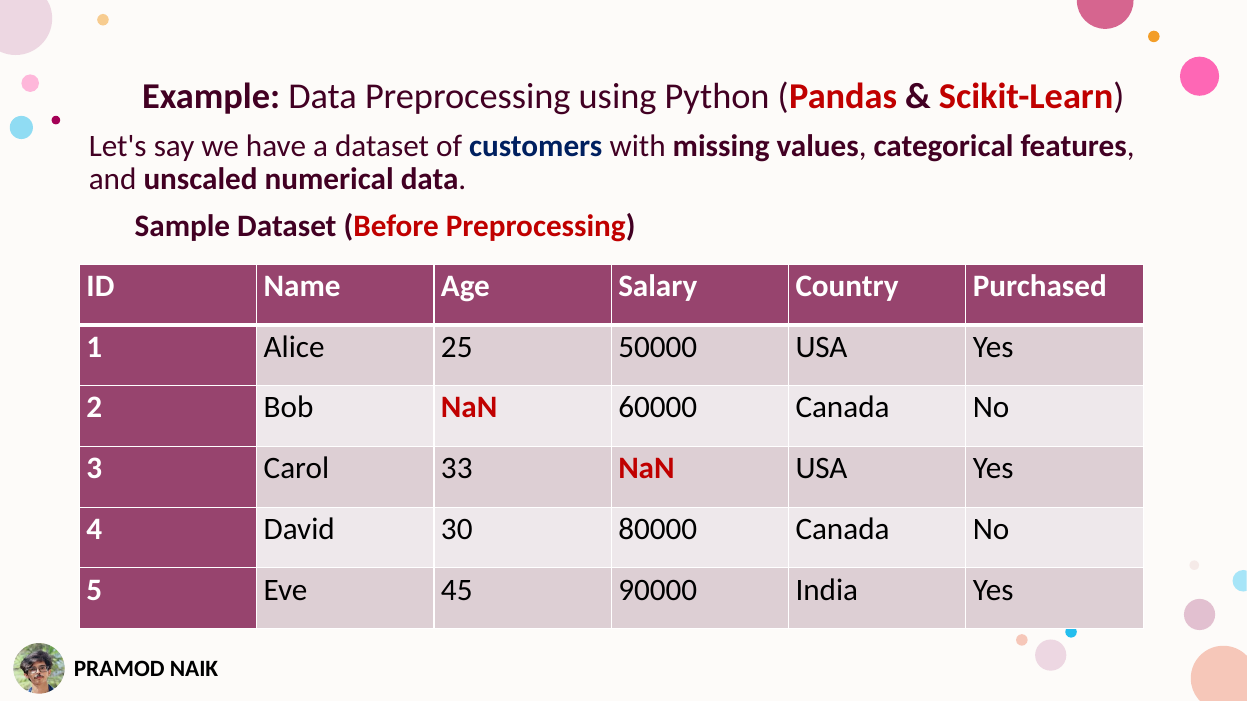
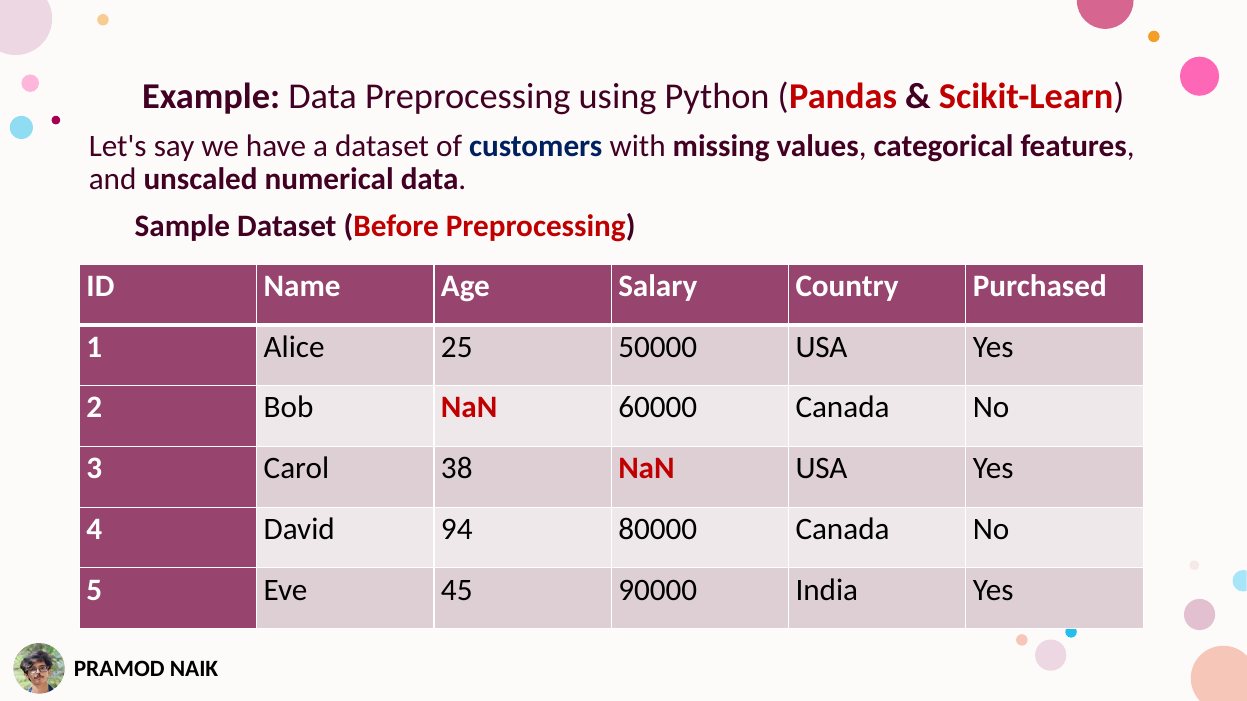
33: 33 -> 38
30: 30 -> 94
